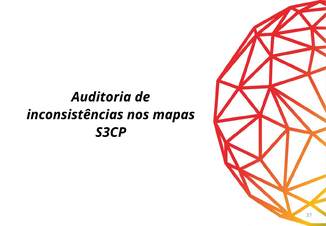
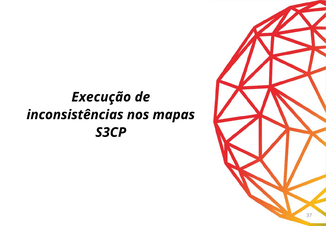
Auditoria: Auditoria -> Execução
